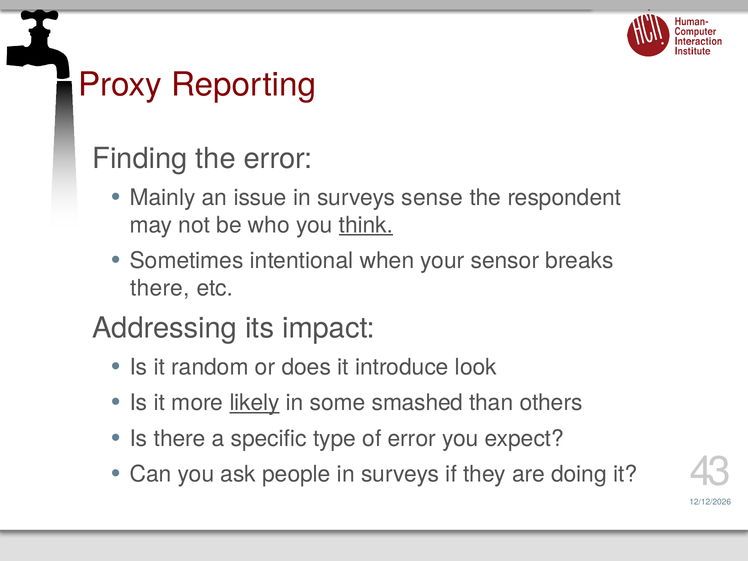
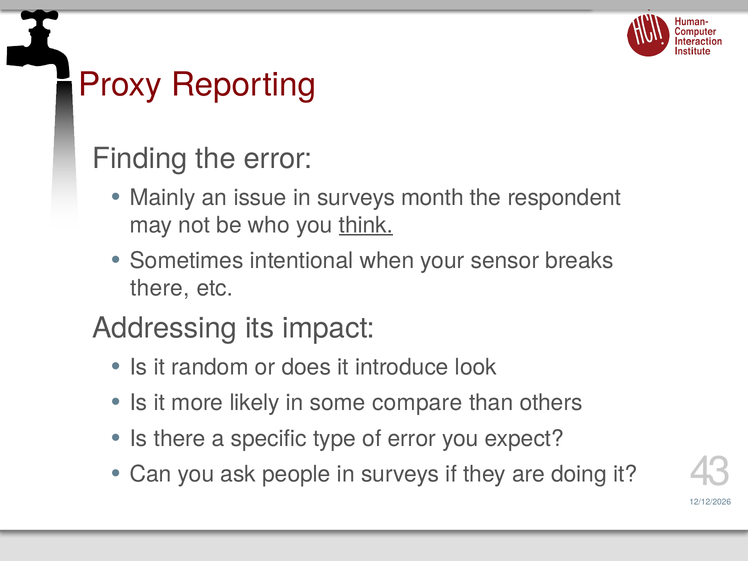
sense: sense -> month
likely underline: present -> none
smashed: smashed -> compare
